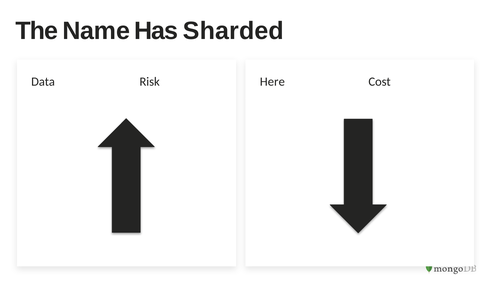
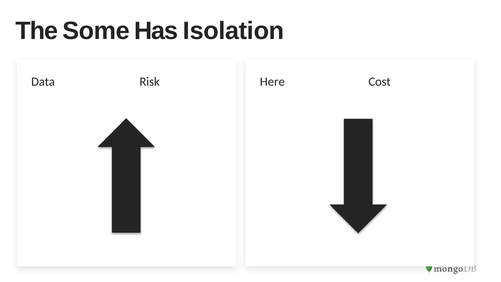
Name: Name -> Some
Sharded: Sharded -> Isolation
